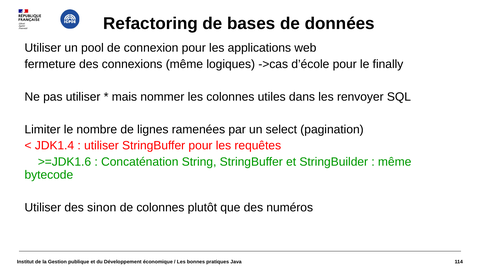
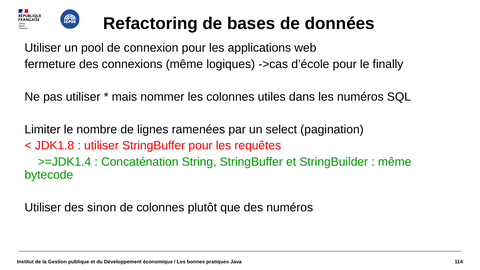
les renvoyer: renvoyer -> numéros
JDK1.4: JDK1.4 -> JDK1.8
>=JDK1.6: >=JDK1.6 -> >=JDK1.4
